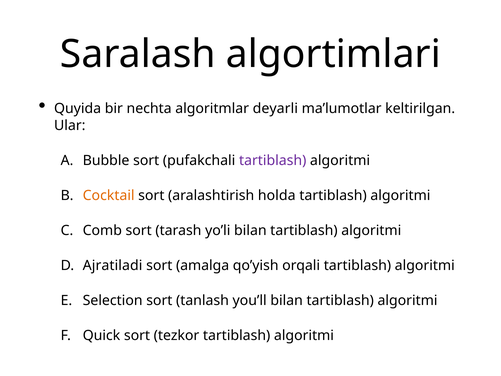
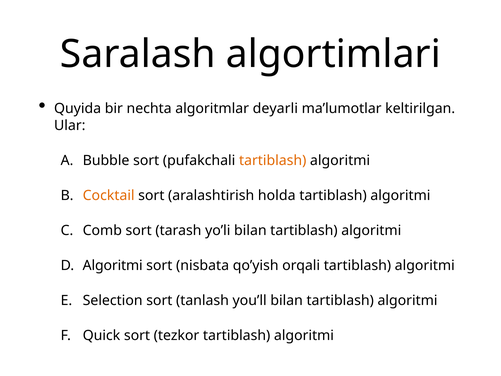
tartiblash at (273, 160) colour: purple -> orange
Ajratiladi at (113, 265): Ajratiladi -> Algoritmi
amalga: amalga -> nisbata
